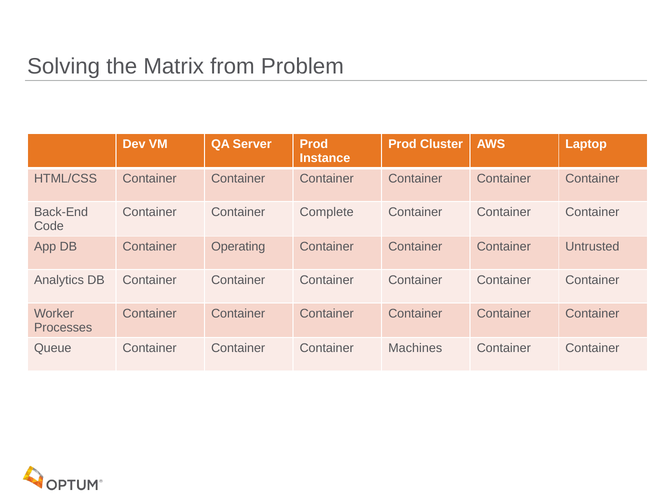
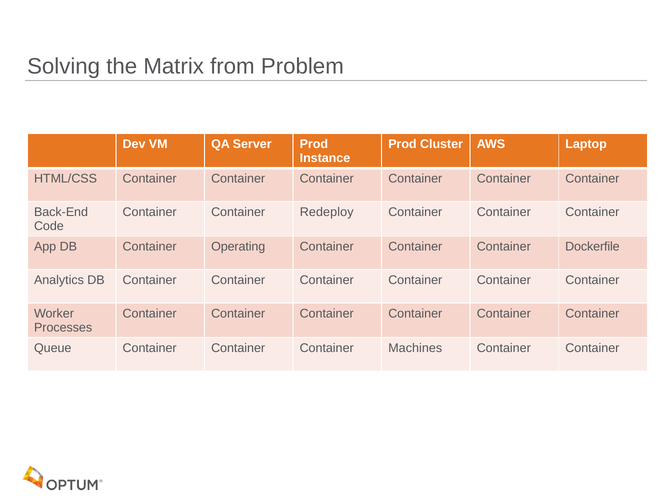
Complete: Complete -> Redeploy
Untrusted: Untrusted -> Dockerfile
